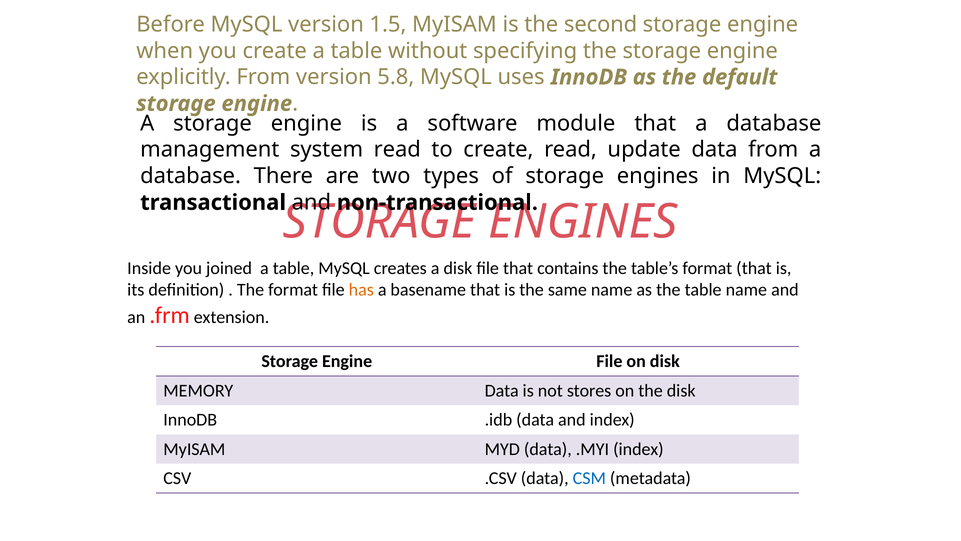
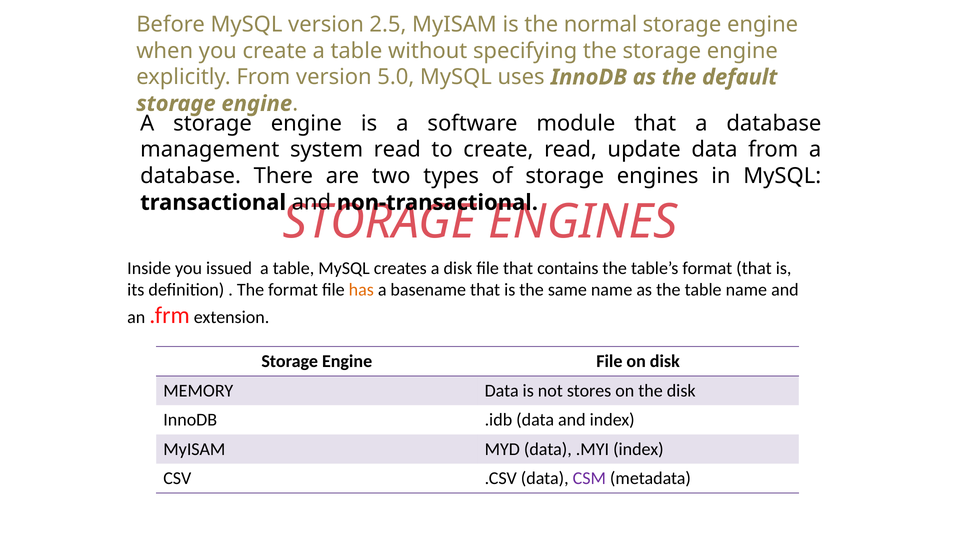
1.5: 1.5 -> 2.5
second: second -> normal
5.8: 5.8 -> 5.0
joined: joined -> issued
CSM colour: blue -> purple
